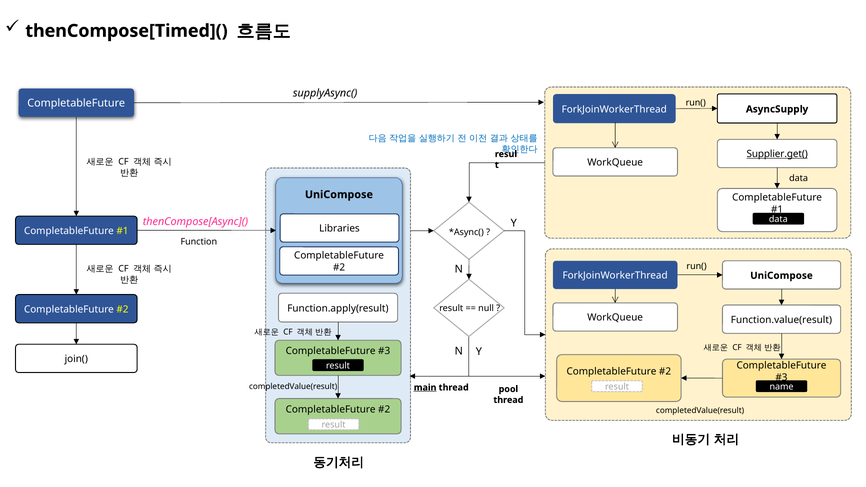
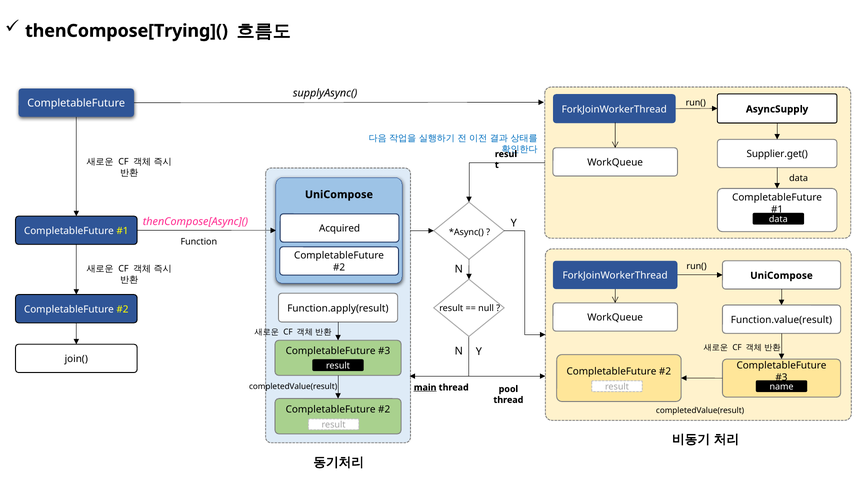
thenCompose[Timed](: thenCompose[Timed]( -> thenCompose[Trying](
Supplier.get( underline: present -> none
Libraries: Libraries -> Acquired
